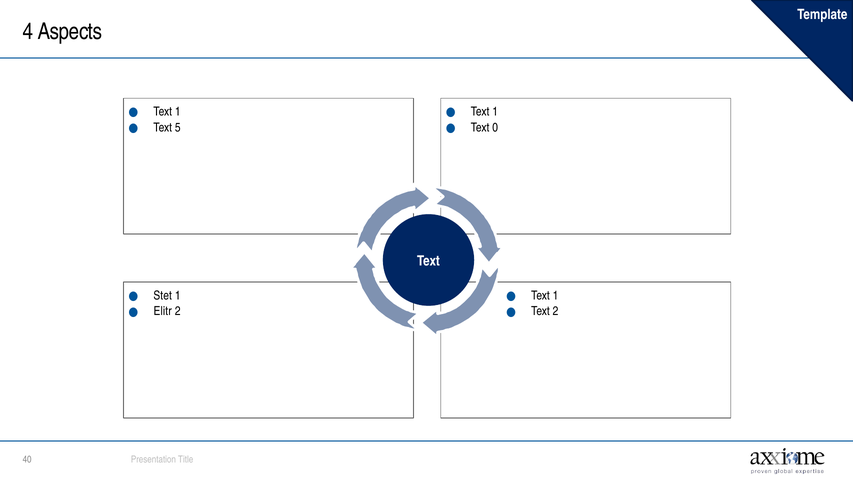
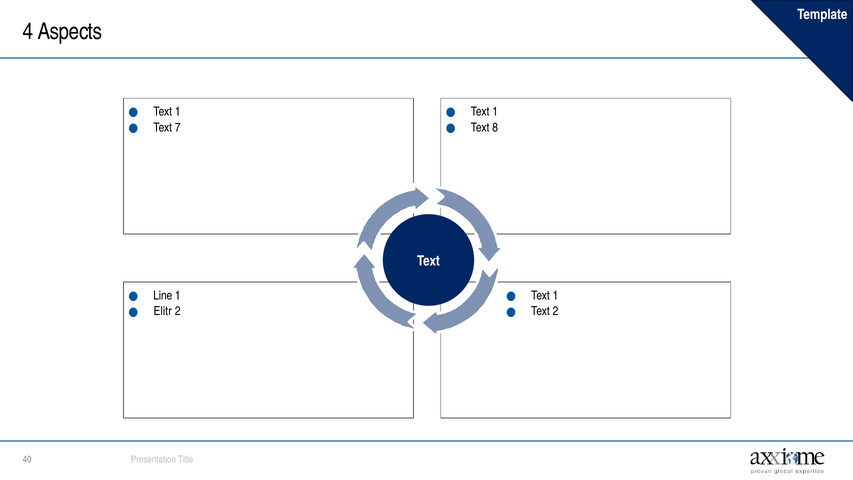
5: 5 -> 7
0: 0 -> 8
Stet: Stet -> Line
